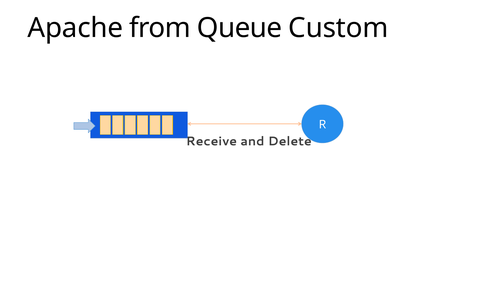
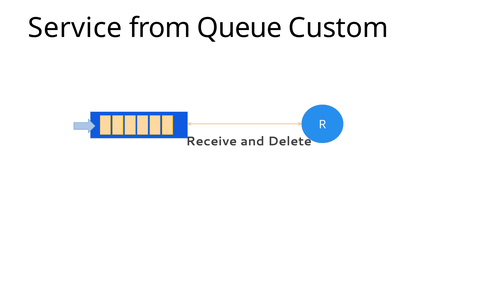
Apache: Apache -> Service
